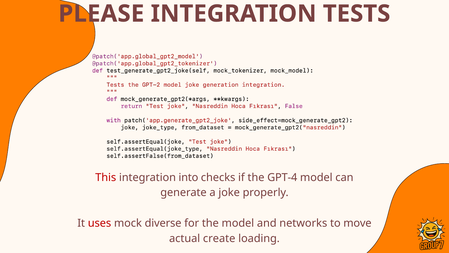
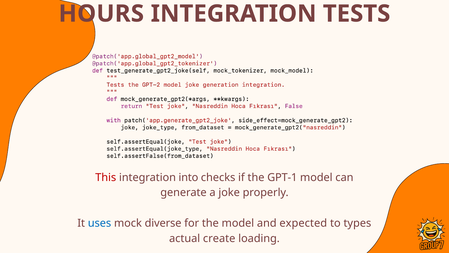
PLEASE: PLEASE -> HOURS
GPT-4: GPT-4 -> GPT-1
uses colour: red -> blue
networks: networks -> expected
move: move -> types
